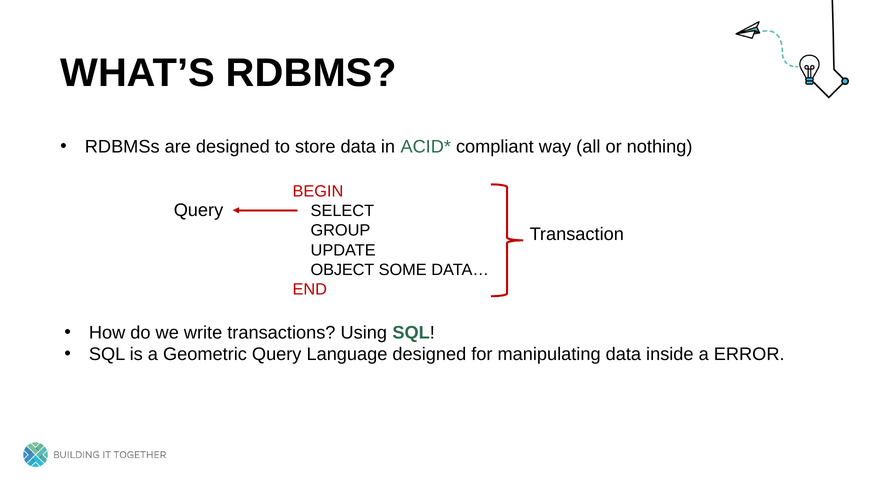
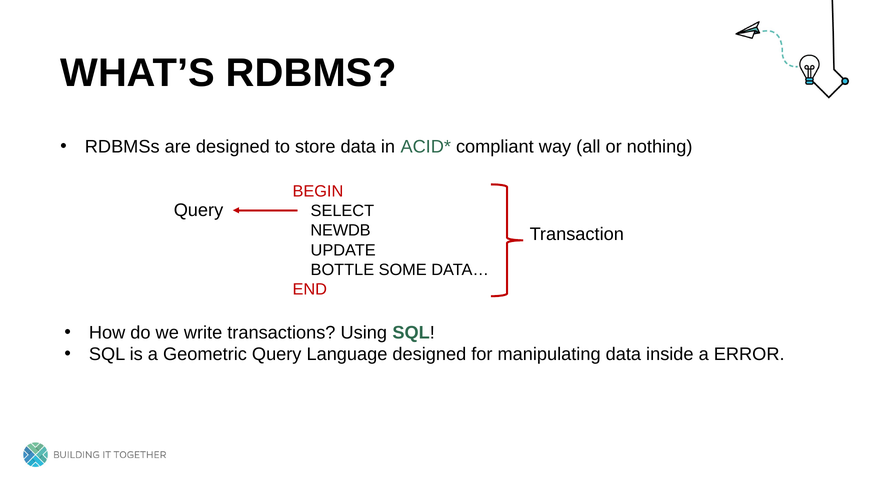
GROUP: GROUP -> NEWDB
OBJECT: OBJECT -> BOTTLE
